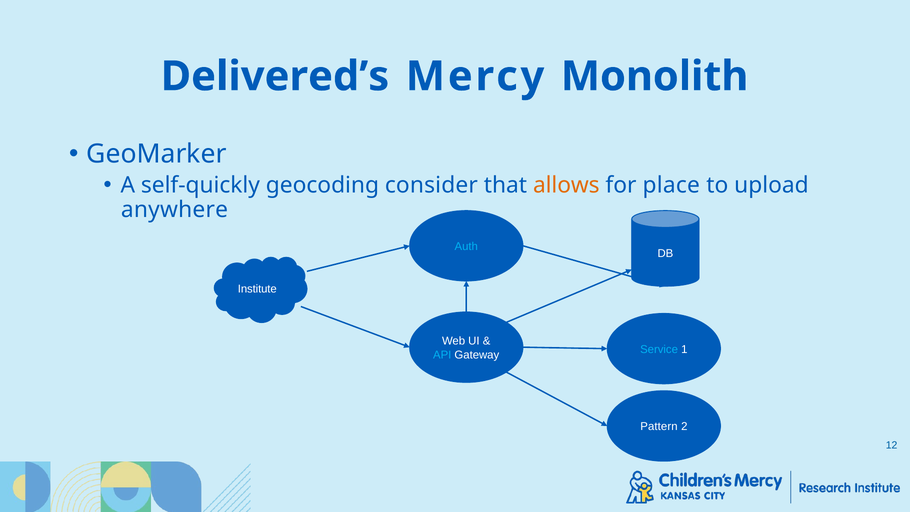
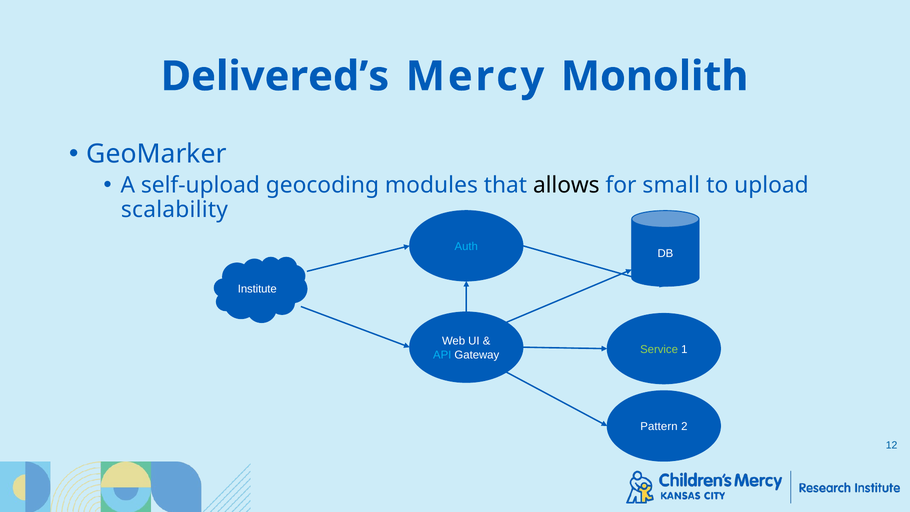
self-quickly: self-quickly -> self-upload
consider: consider -> modules
allows colour: orange -> black
place: place -> small
anywhere: anywhere -> scalability
Service colour: light blue -> light green
